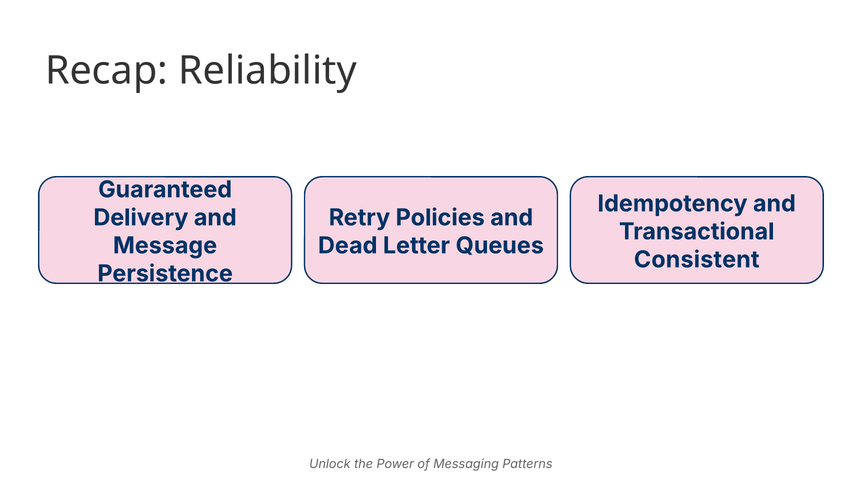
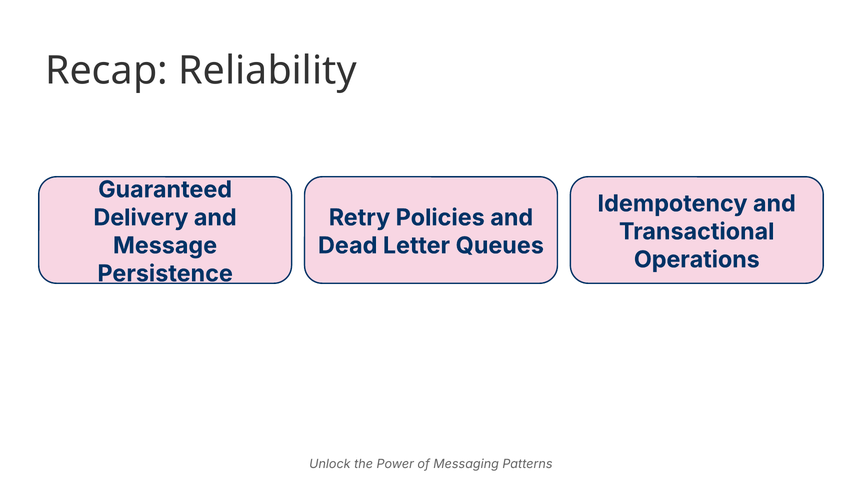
Consistent: Consistent -> Operations
